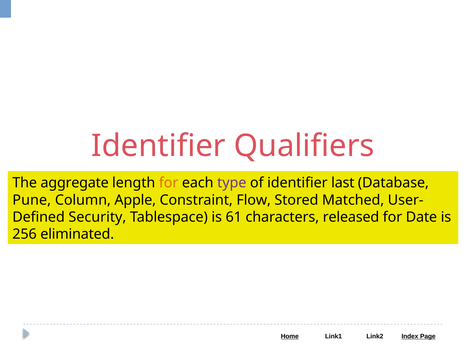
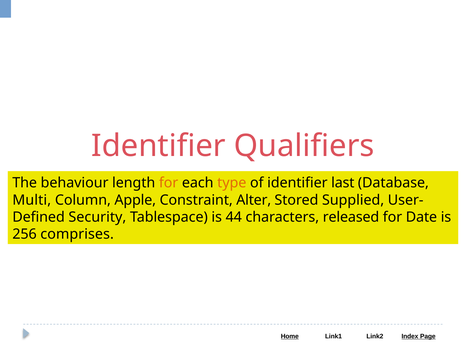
aggregate: aggregate -> behaviour
type colour: purple -> orange
Pune: Pune -> Multi
Flow: Flow -> Alter
Matched: Matched -> Supplied
61: 61 -> 44
eliminated: eliminated -> comprises
